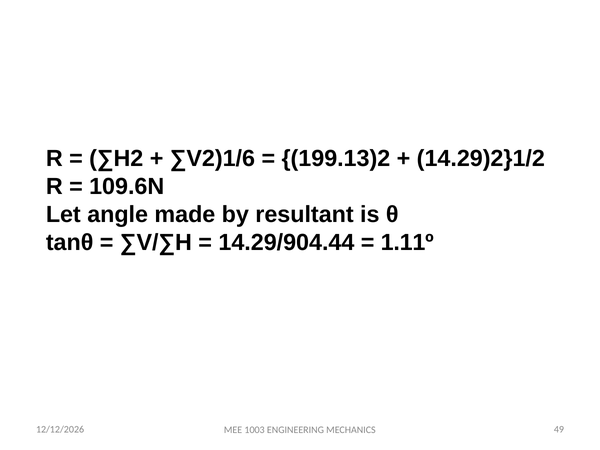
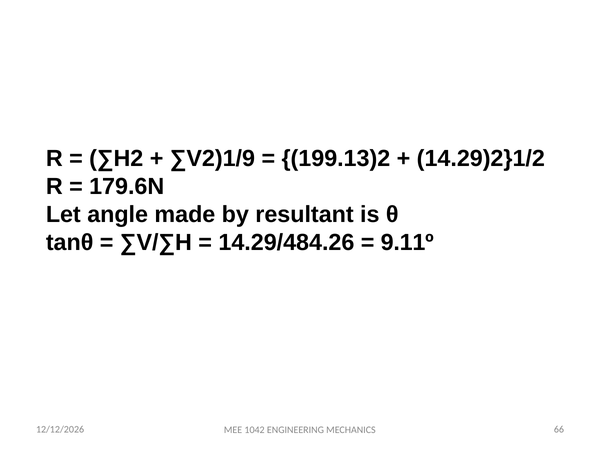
∑V2)1/6: ∑V2)1/6 -> ∑V2)1/9
109.6N: 109.6N -> 179.6N
14.29/904.44: 14.29/904.44 -> 14.29/484.26
1.11º: 1.11º -> 9.11º
1003: 1003 -> 1042
49: 49 -> 66
